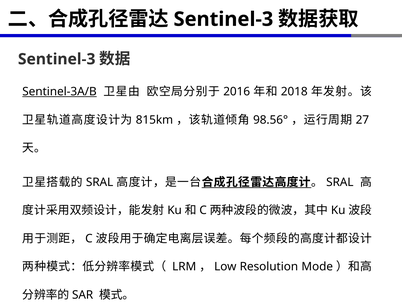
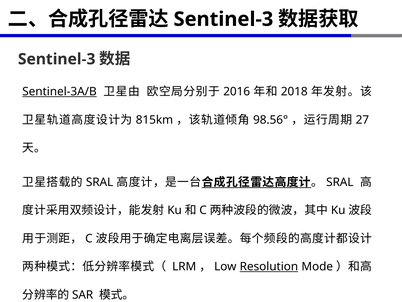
Resolution underline: none -> present
